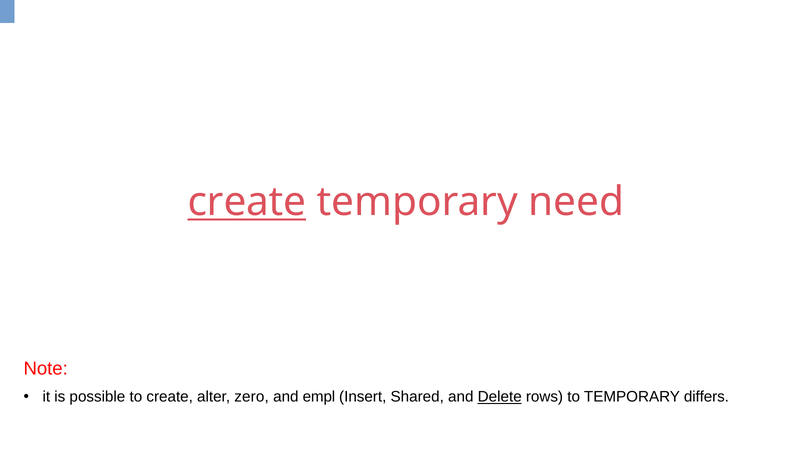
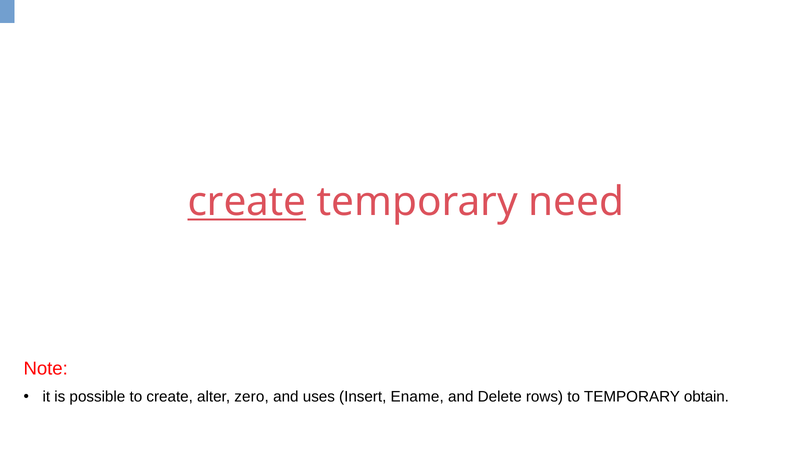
empl: empl -> uses
Shared: Shared -> Ename
Delete underline: present -> none
differs: differs -> obtain
